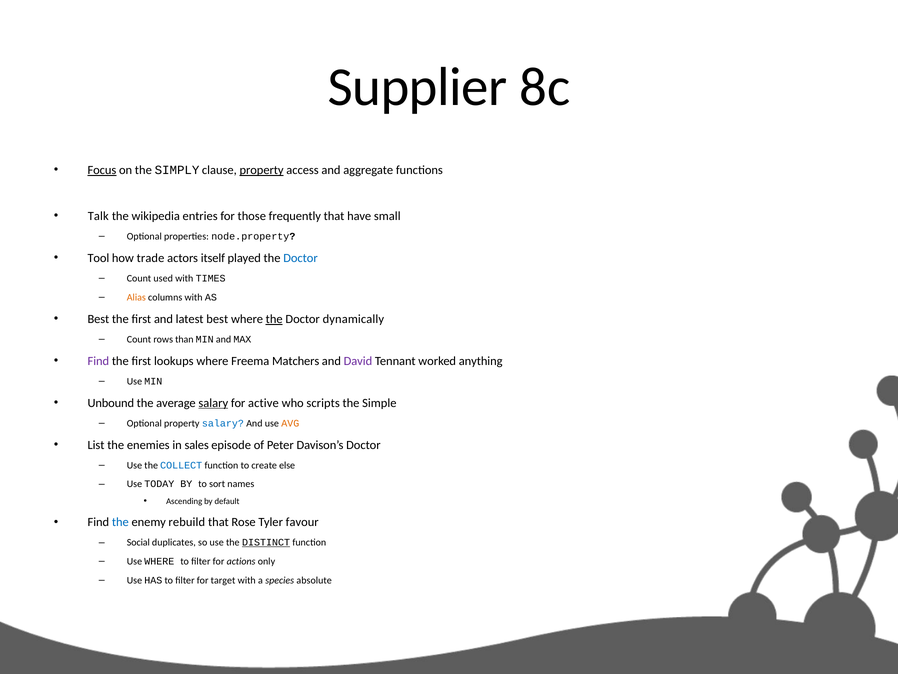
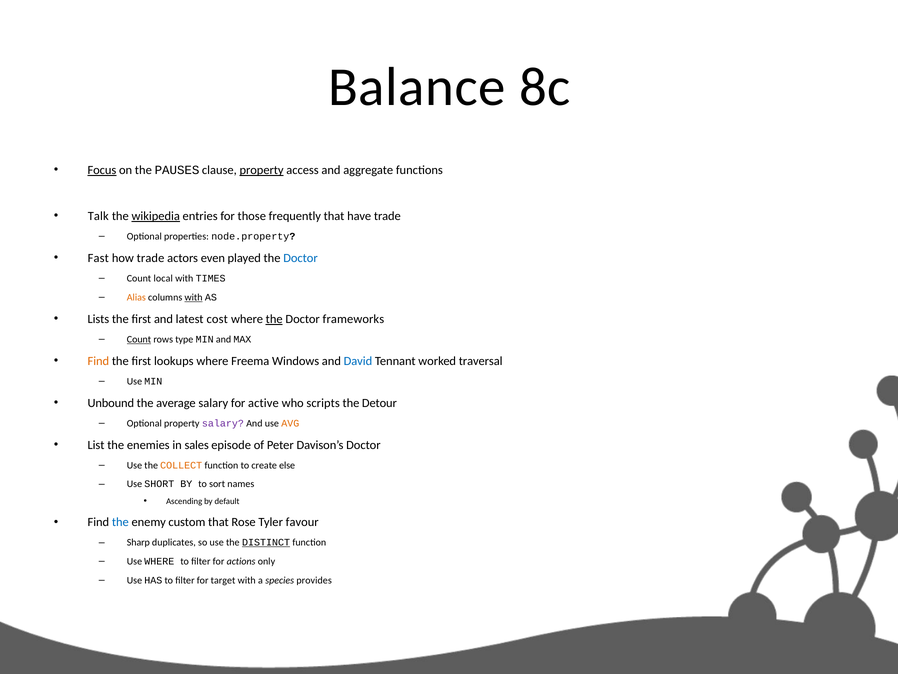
Supplier: Supplier -> Balance
SIMPLY: SIMPLY -> PAUSES
wikipedia underline: none -> present
have small: small -> trade
Tool: Tool -> Fast
itself: itself -> even
used: used -> local
with at (194, 297) underline: none -> present
Best at (98, 319): Best -> Lists
latest best: best -> cost
dynamically: dynamically -> frameworks
Count at (139, 339) underline: none -> present
than: than -> type
Find at (98, 361) colour: purple -> orange
Matchers: Matchers -> Windows
David colour: purple -> blue
anything: anything -> traversal
salary at (213, 403) underline: present -> none
Simple: Simple -> Detour
salary at (223, 423) colour: blue -> purple
COLLECT colour: blue -> orange
TODAY: TODAY -> SHORT
rebuild: rebuild -> custom
Social: Social -> Sharp
absolute: absolute -> provides
